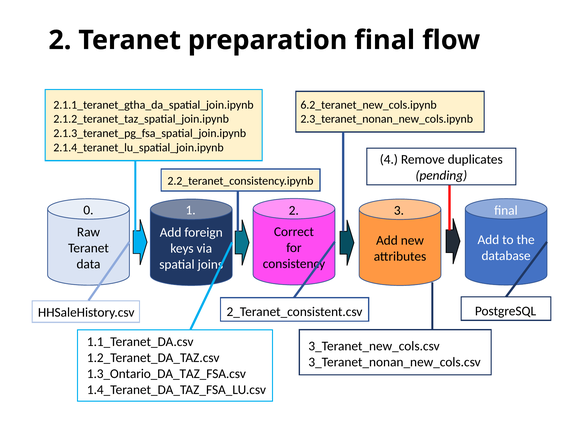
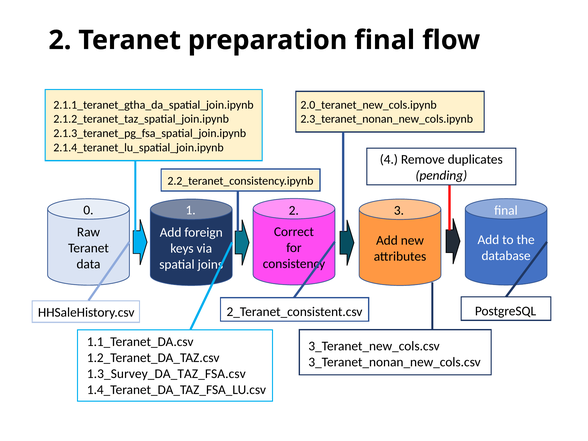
6.2_teranet_new_cols.ipynb: 6.2_teranet_new_cols.ipynb -> 2.0_teranet_new_cols.ipynb
1.3_Ontario_DA_TAZ_FSA.csv: 1.3_Ontario_DA_TAZ_FSA.csv -> 1.3_Survey_DA_TAZ_FSA.csv
